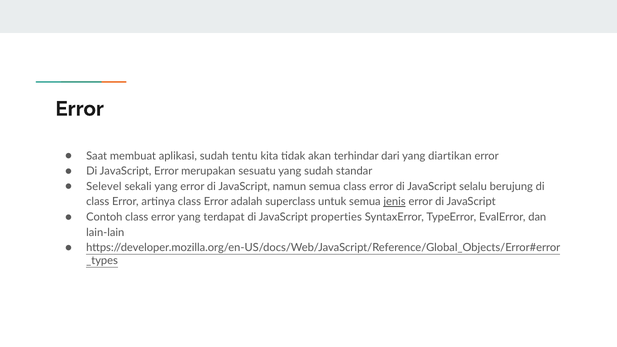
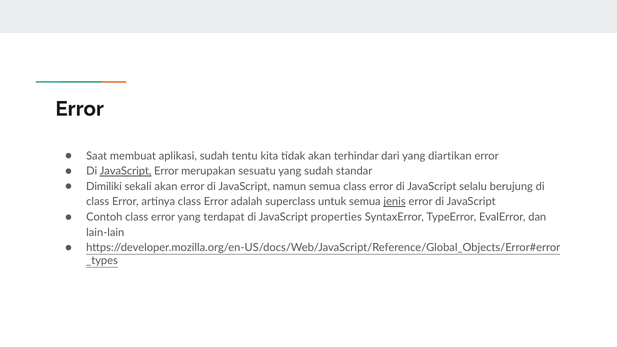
JavaScript at (126, 171) underline: none -> present
Selevel: Selevel -> Dimiliki
sekali yang: yang -> akan
